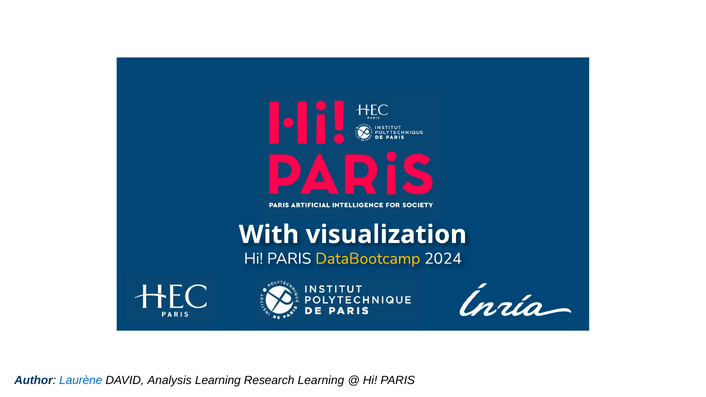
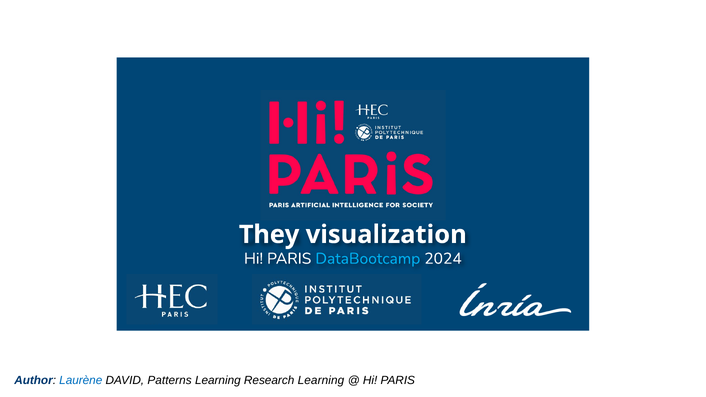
With: With -> They
DataBootcamp colour: yellow -> light blue
Analysis: Analysis -> Patterns
